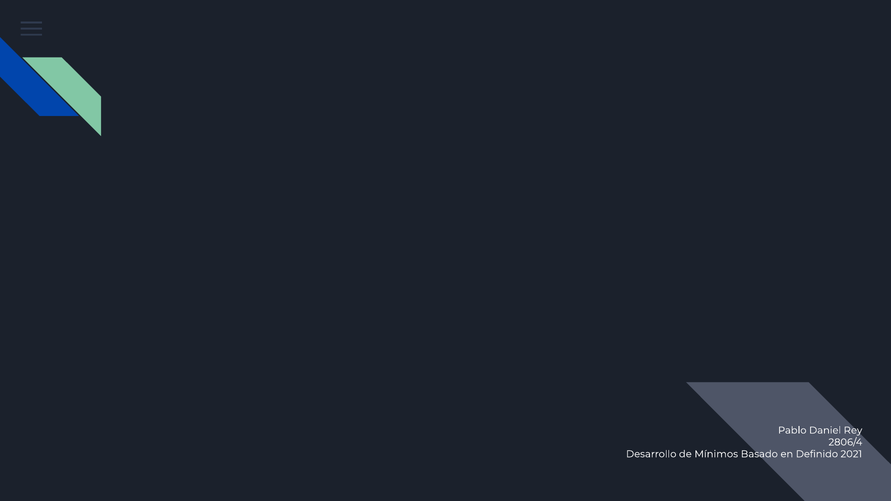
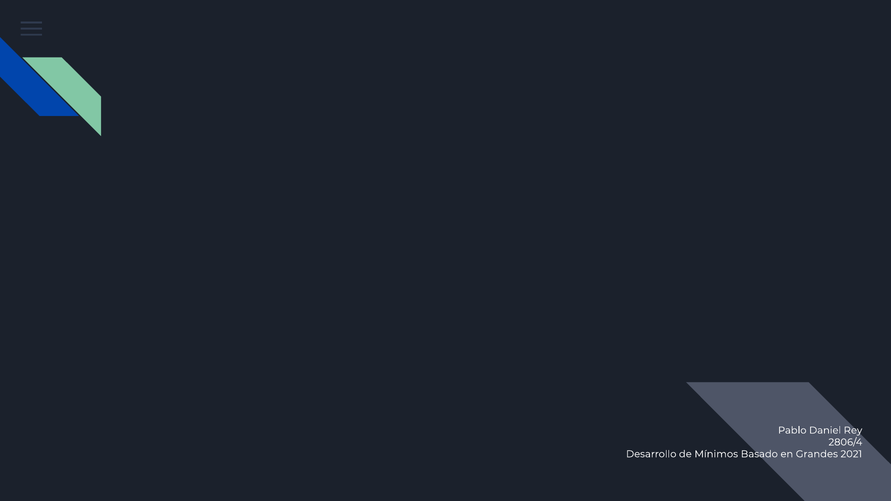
Definido: Definido -> Grandes
